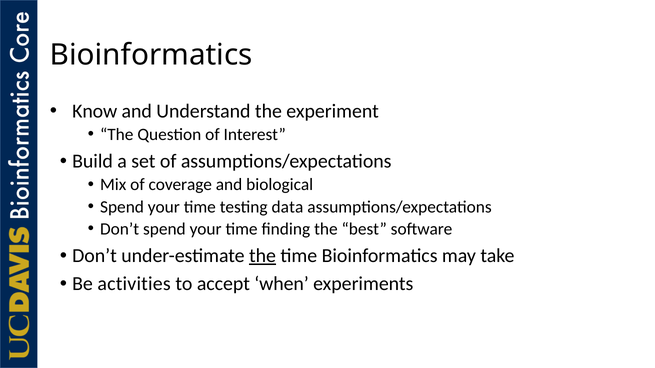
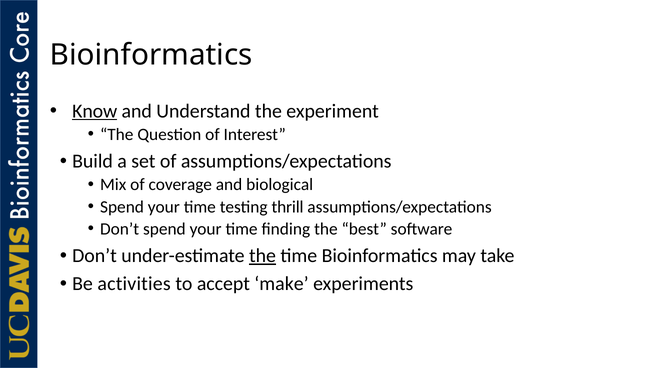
Know underline: none -> present
data: data -> thrill
when: when -> make
